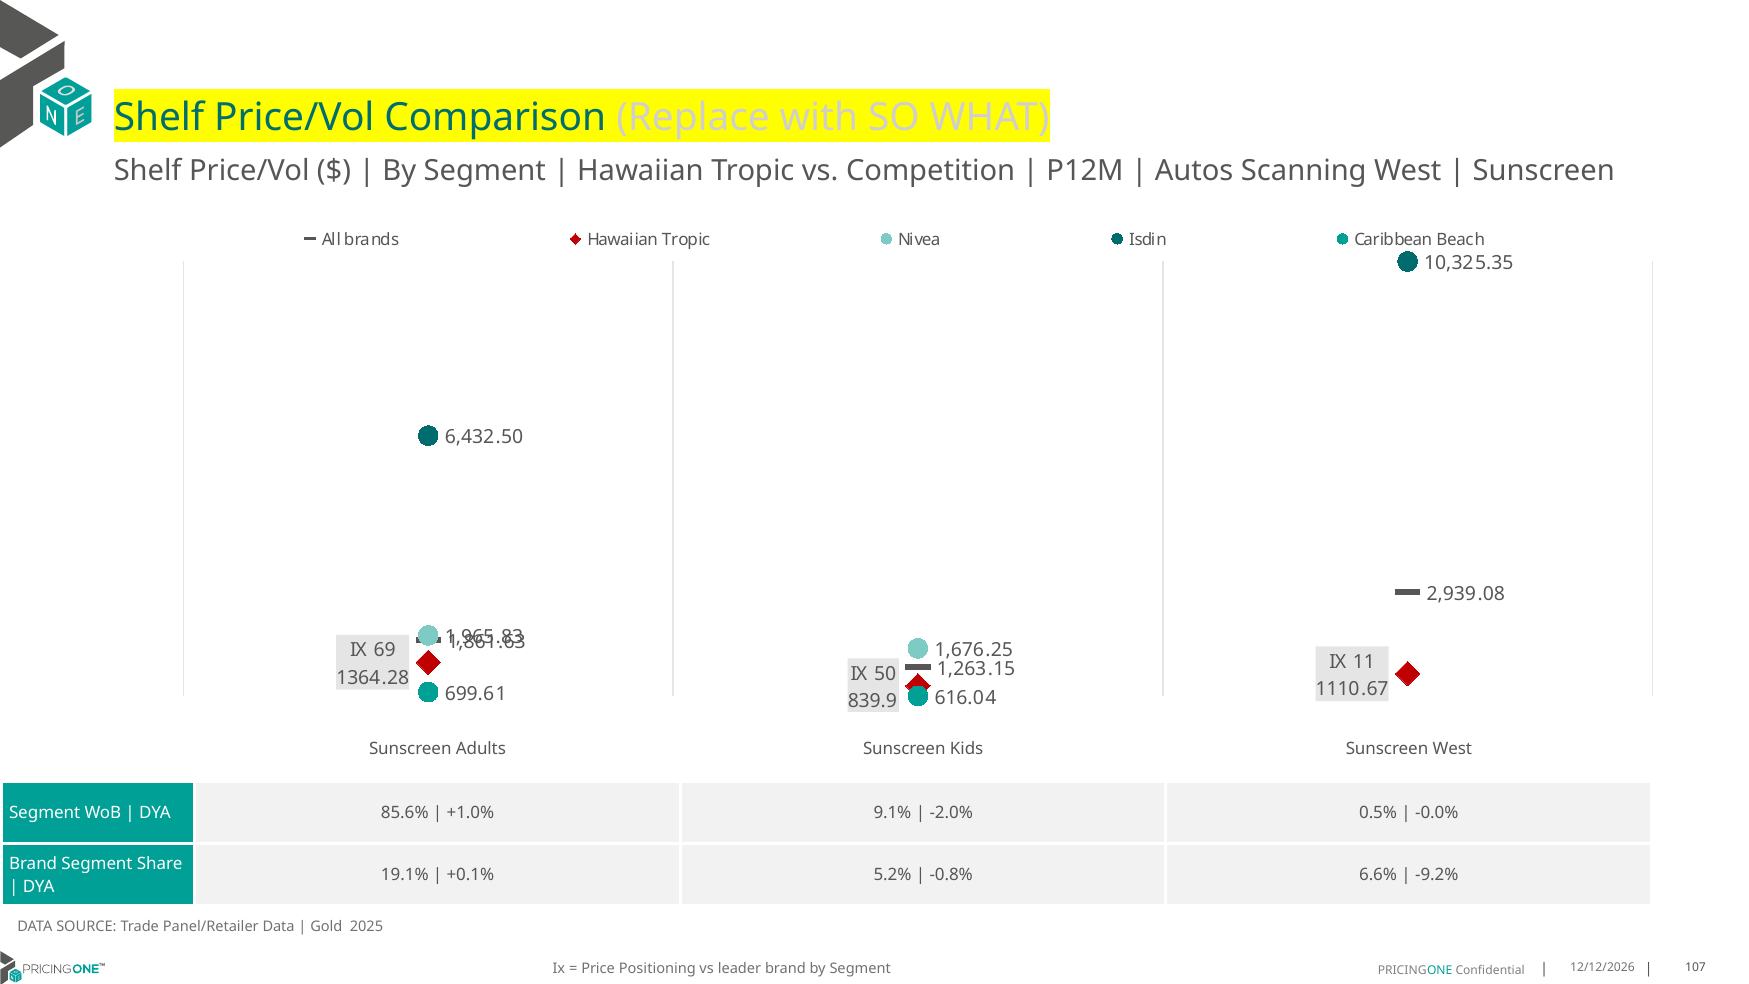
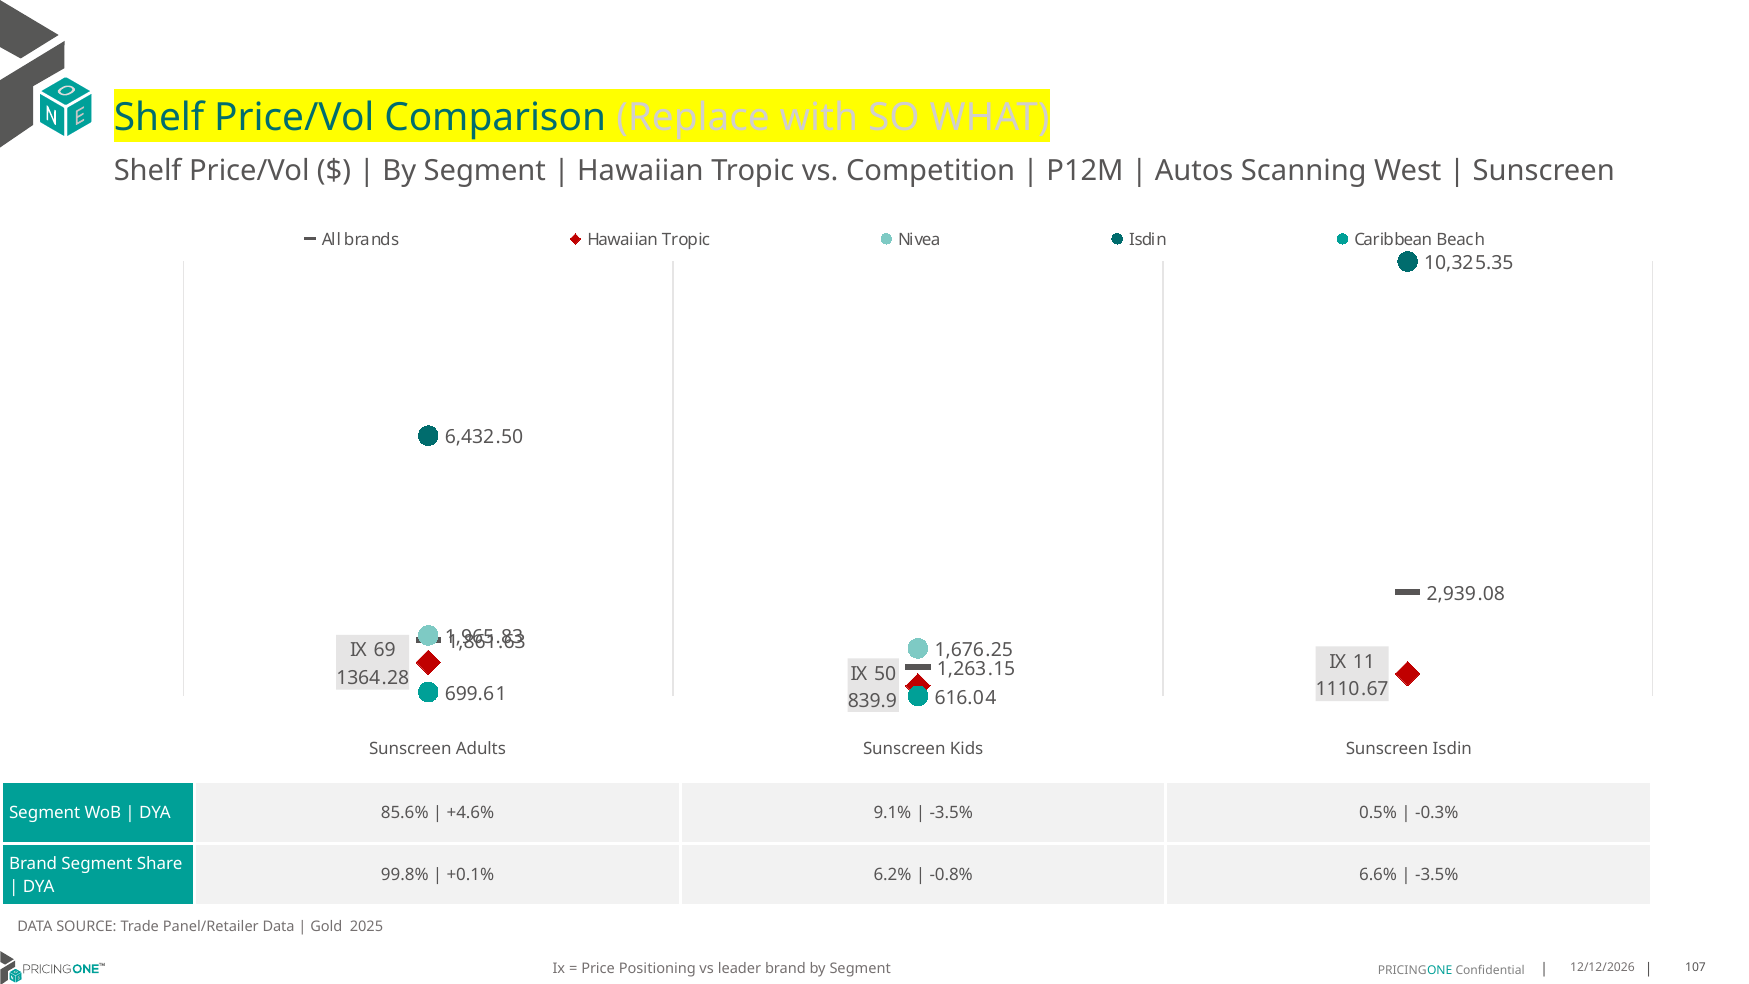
Sunscreen West: West -> Isdin
+1.0%: +1.0% -> +4.6%
-2.0% at (951, 813): -2.0% -> -3.5%
-0.0%: -0.0% -> -0.3%
19.1%: 19.1% -> 99.8%
5.2%: 5.2% -> 6.2%
-9.2% at (1437, 875): -9.2% -> -3.5%
